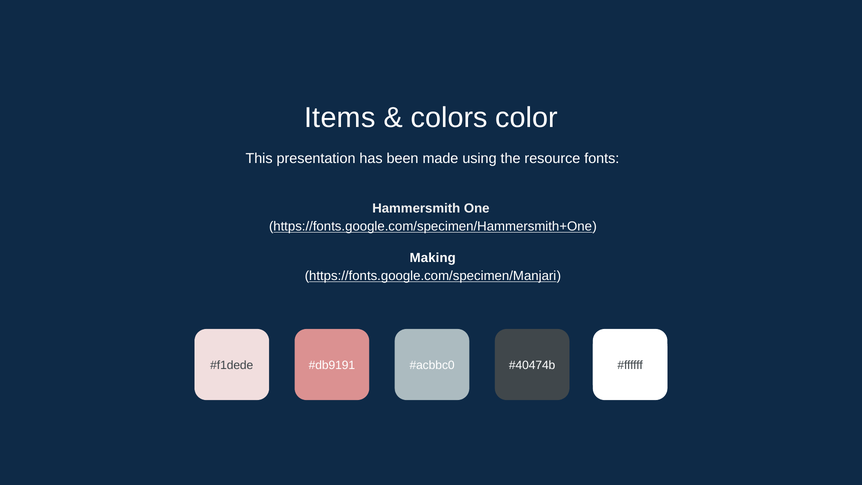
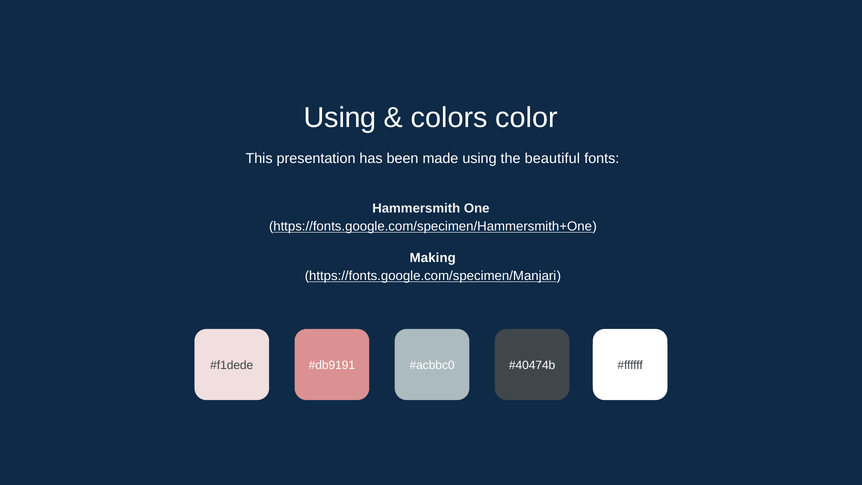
Items at (340, 118): Items -> Using
resource: resource -> beautiful
